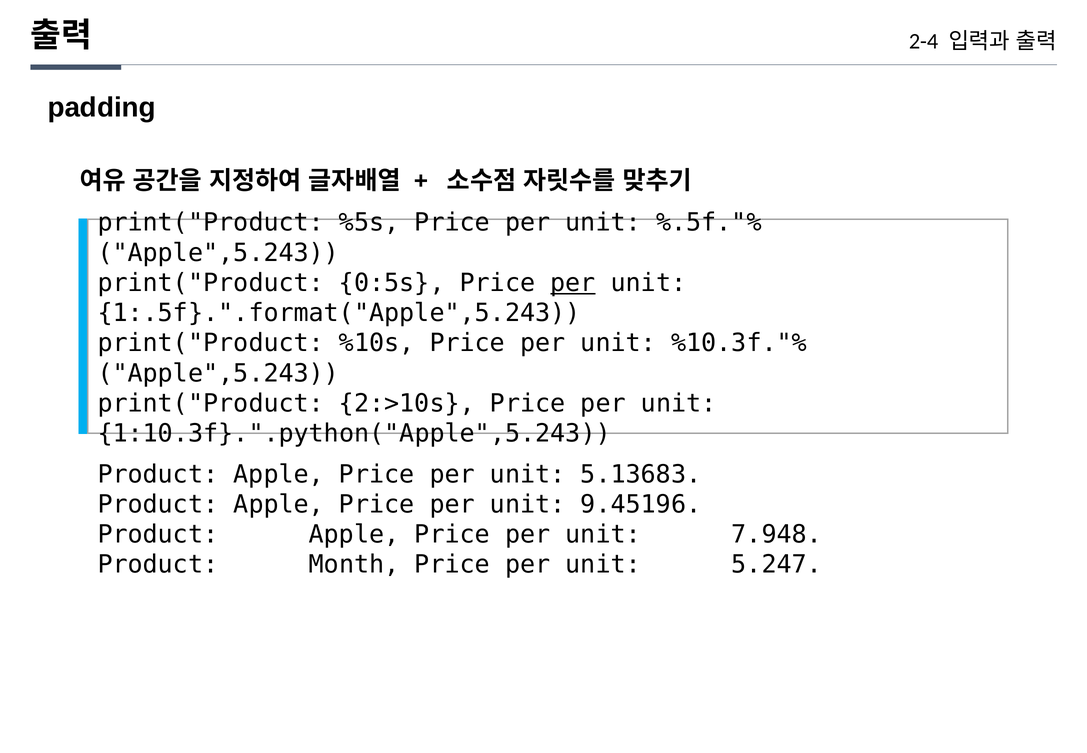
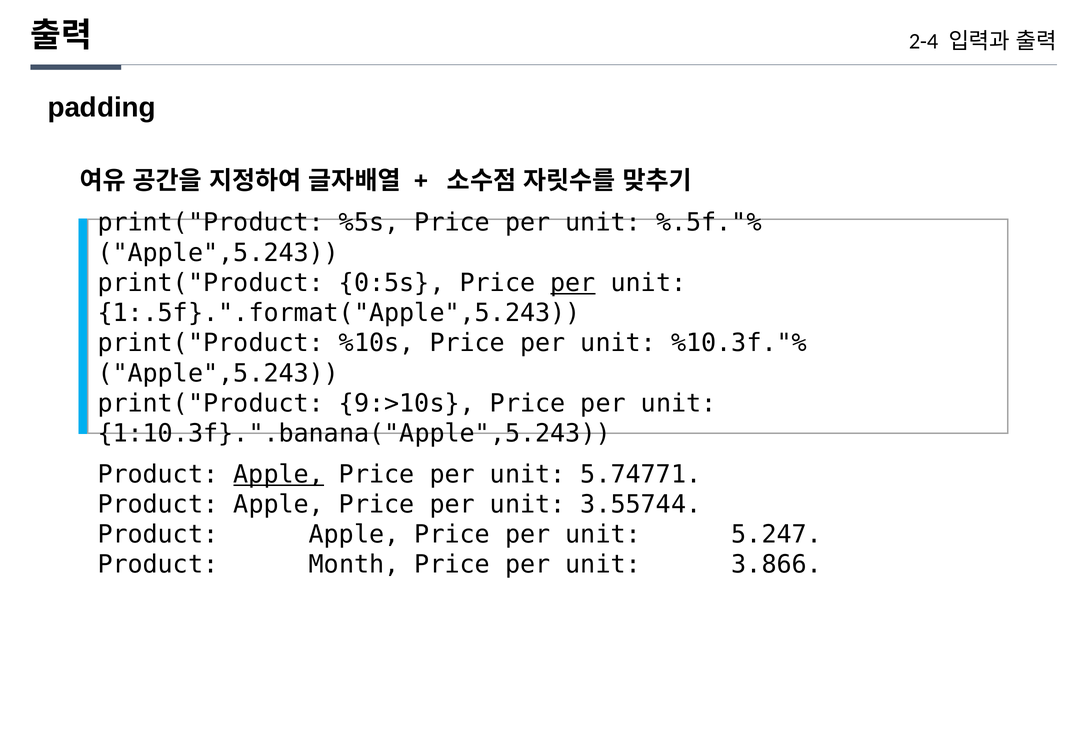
2:>10s: 2:>10s -> 9:>10s
1:10.3f}.".python("Apple",5.243: 1:10.3f}.".python("Apple",5.243 -> 1:10.3f}.".banana("Apple",5.243
Apple at (279, 474) underline: none -> present
5.13683: 5.13683 -> 5.74771
9.45196: 9.45196 -> 3.55744
7.948: 7.948 -> 5.247
5.247: 5.247 -> 3.866
